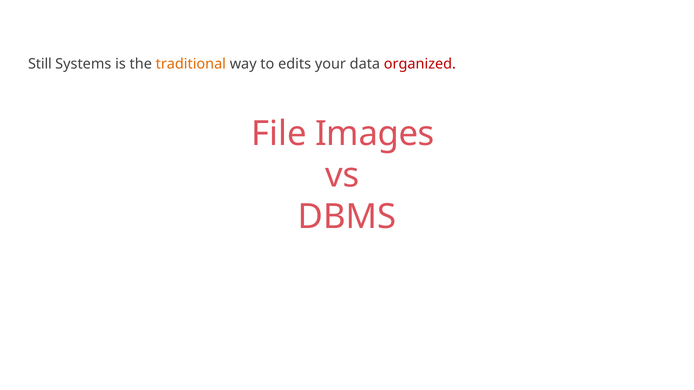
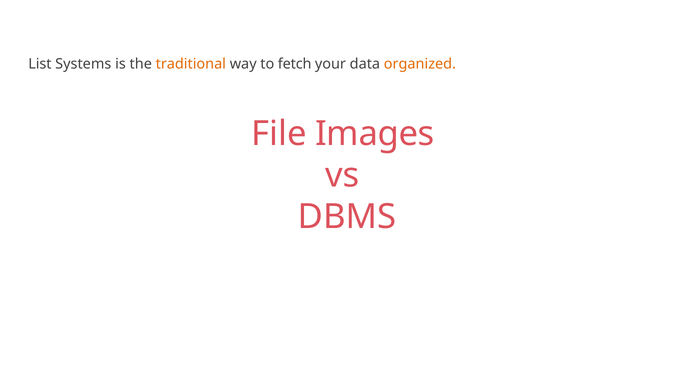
Still: Still -> List
edits: edits -> fetch
organized colour: red -> orange
